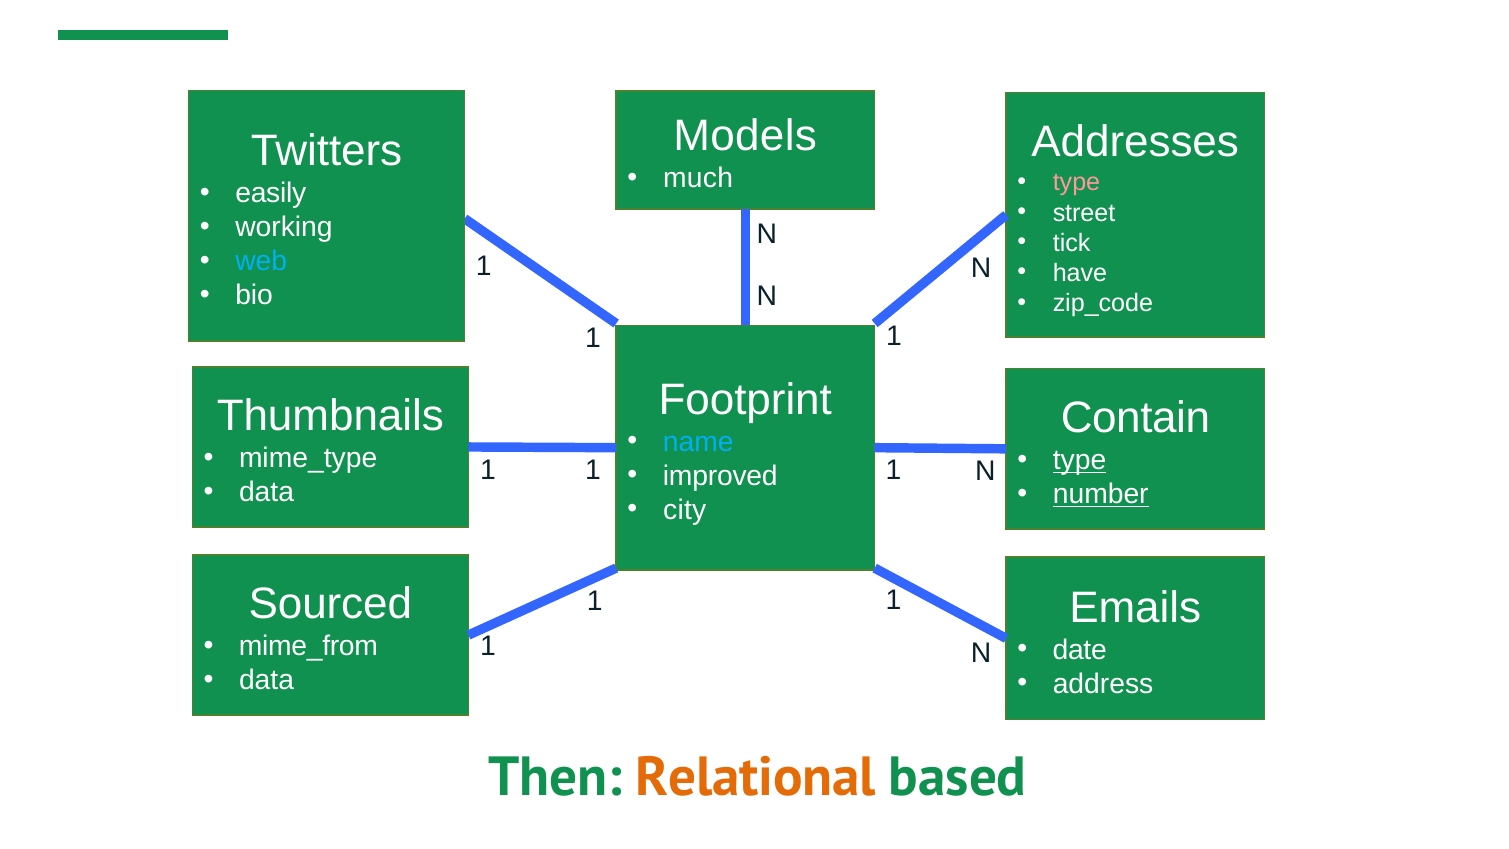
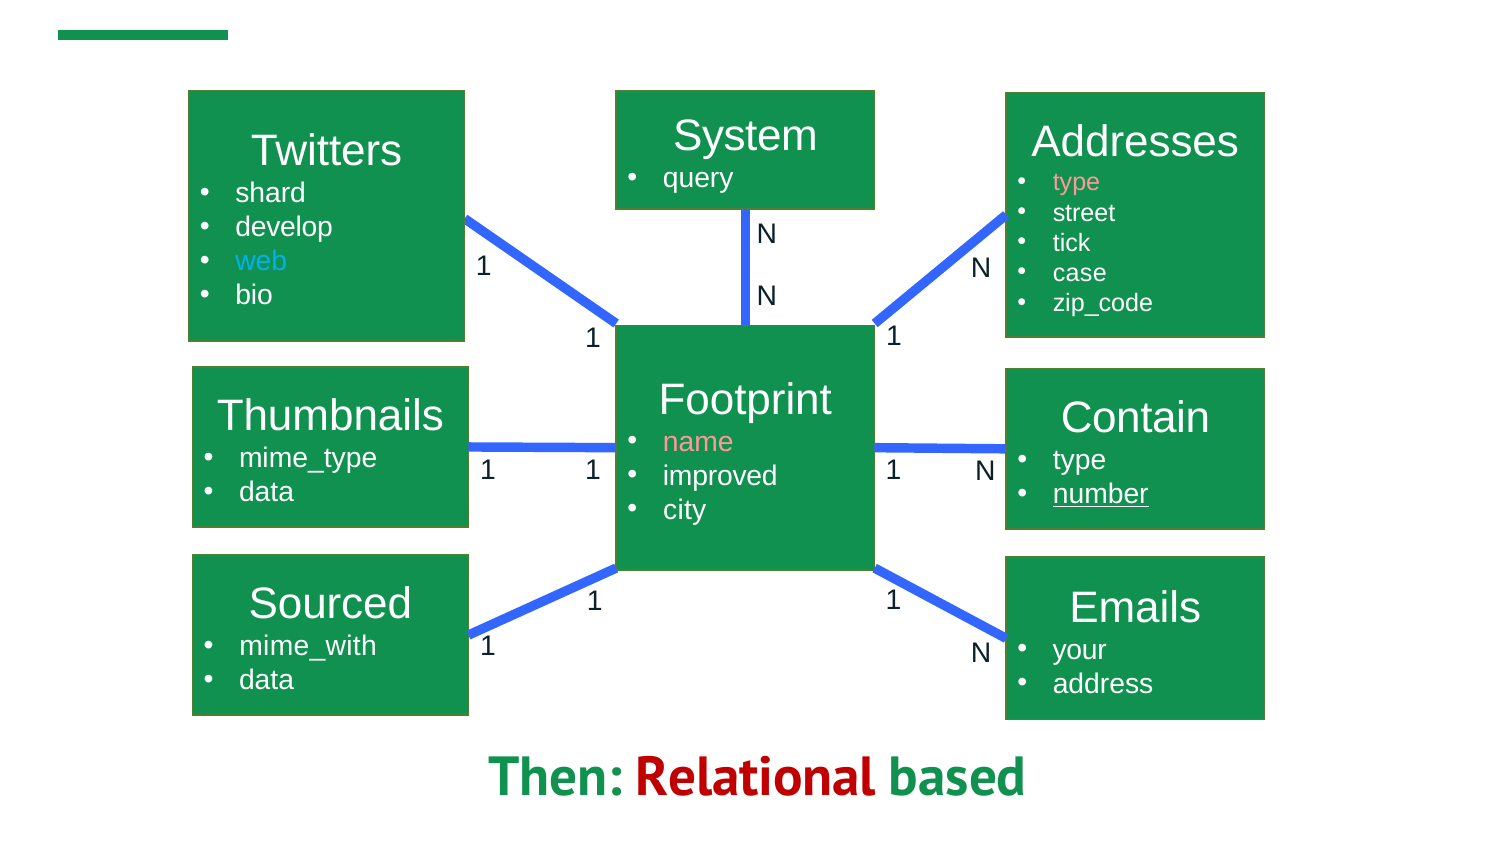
Models: Models -> System
much: much -> query
easily: easily -> shard
working: working -> develop
have: have -> case
name colour: light blue -> pink
type at (1080, 460) underline: present -> none
mime_from: mime_from -> mime_with
date: date -> your
Relational colour: orange -> red
